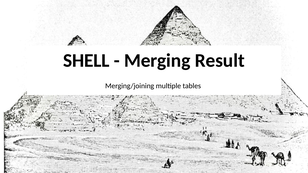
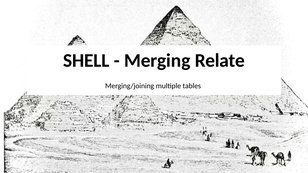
Result: Result -> Relate
